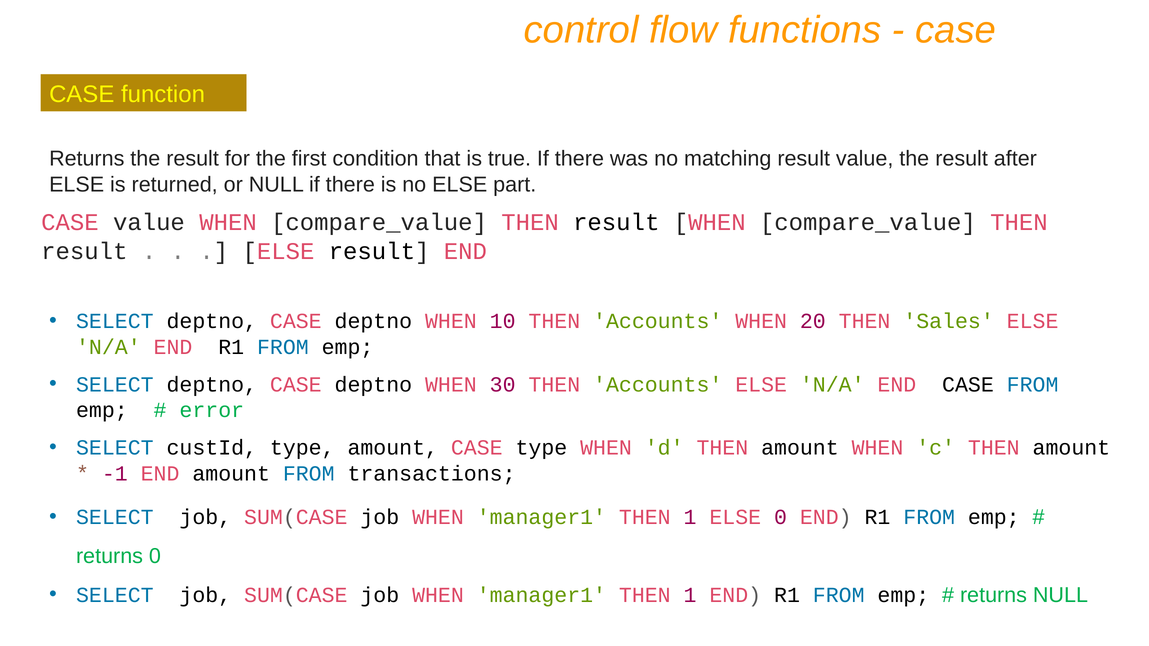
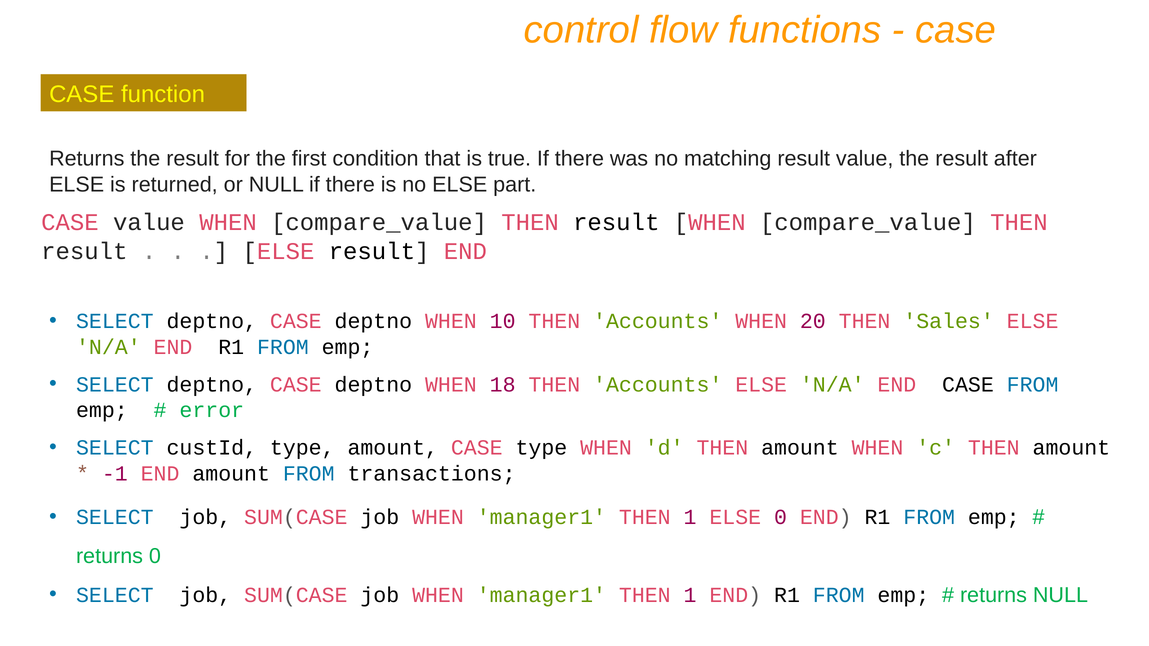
30: 30 -> 18
